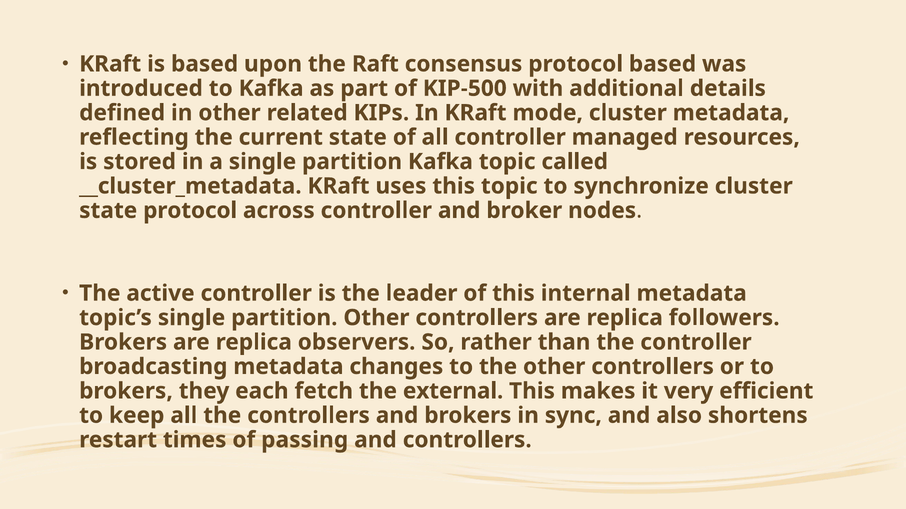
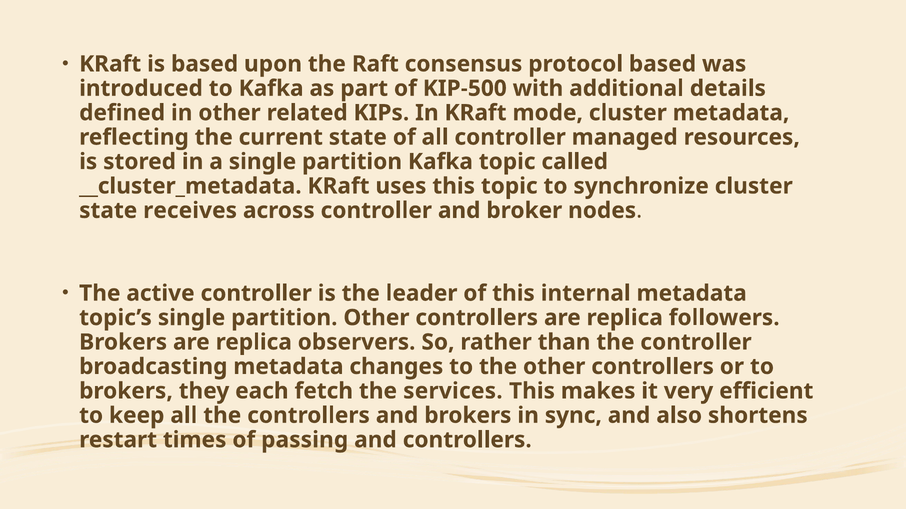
state protocol: protocol -> receives
external: external -> services
